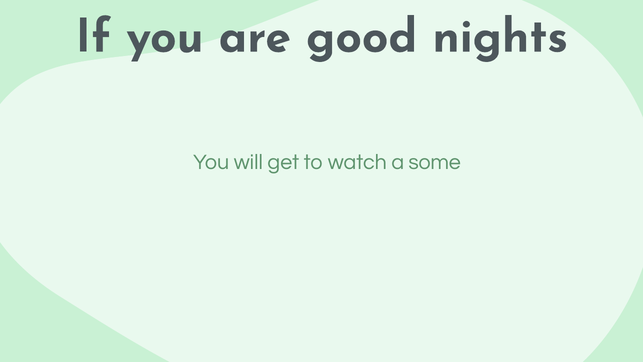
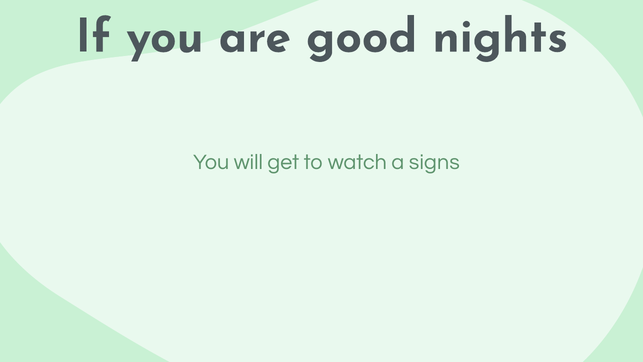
some: some -> signs
